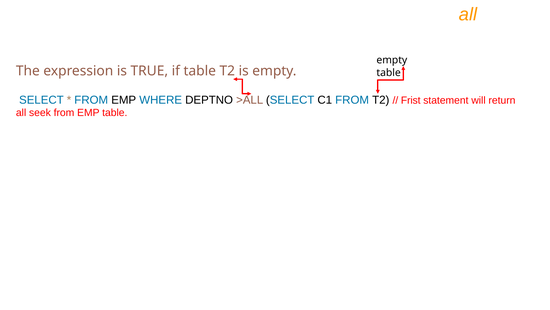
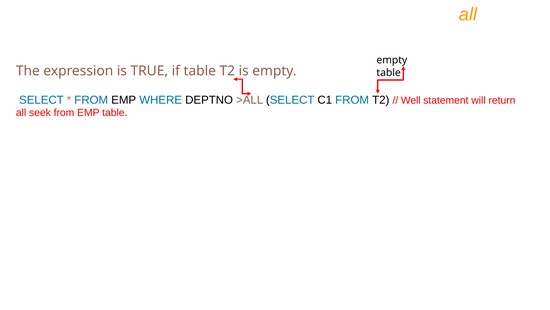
Frist: Frist -> Well
